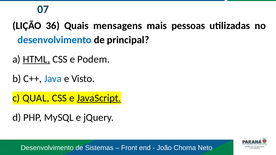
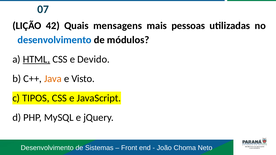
36: 36 -> 42
principal: principal -> módulos
Podem: Podem -> Devido
Java colour: blue -> orange
QUAL: QUAL -> TIPOS
JavaScript underline: present -> none
